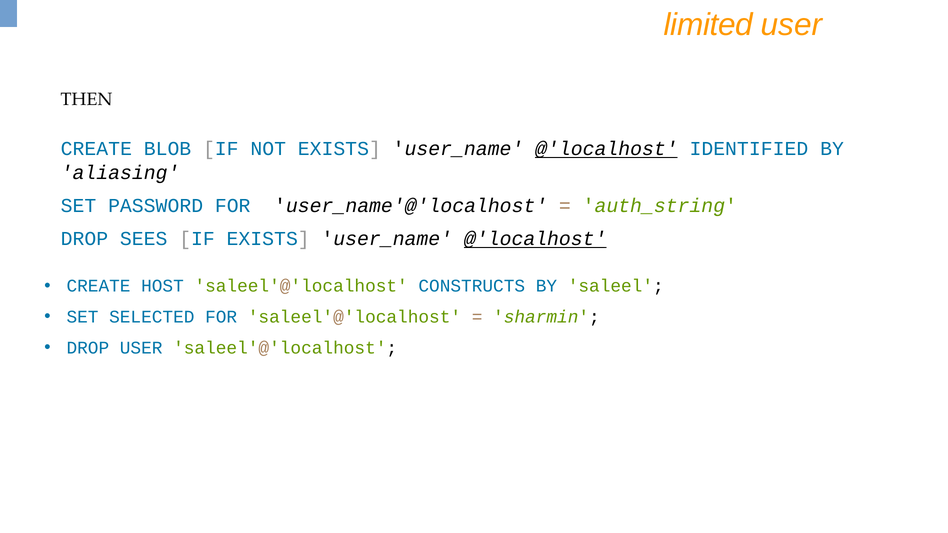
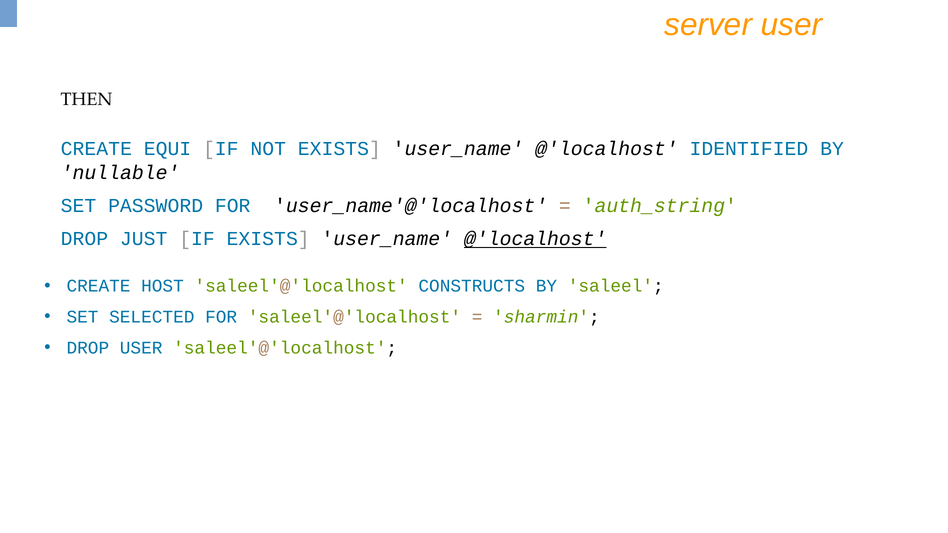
limited: limited -> server
BLOB: BLOB -> EQUI
@'localhost at (606, 149) underline: present -> none
aliasing: aliasing -> nullable
SEES: SEES -> JUST
